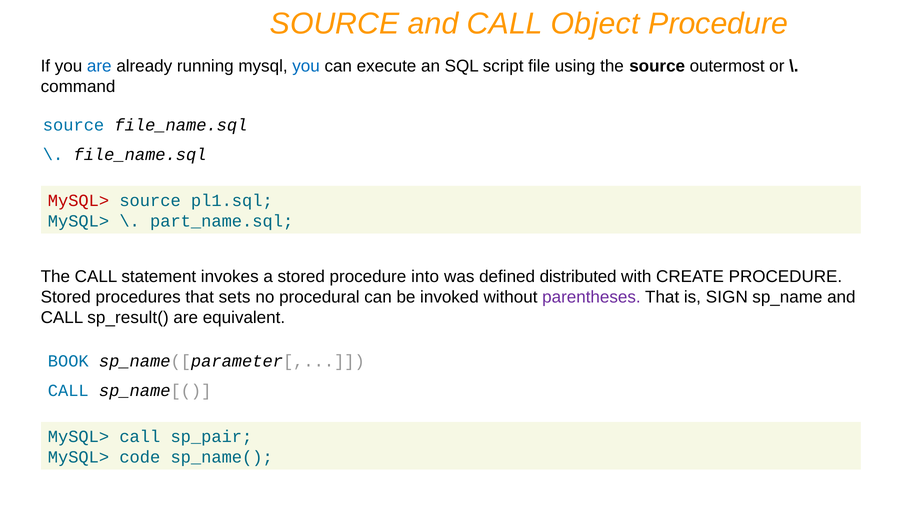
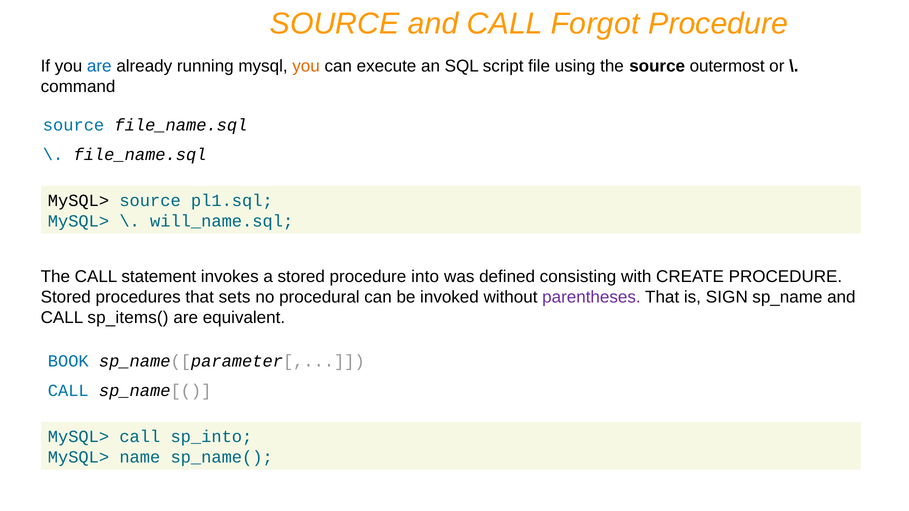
Object: Object -> Forgot
you at (306, 66) colour: blue -> orange
MySQL> at (78, 201) colour: red -> black
part_name.sql: part_name.sql -> will_name.sql
distributed: distributed -> consisting
sp_result(: sp_result( -> sp_items(
sp_pair: sp_pair -> sp_into
code: code -> name
